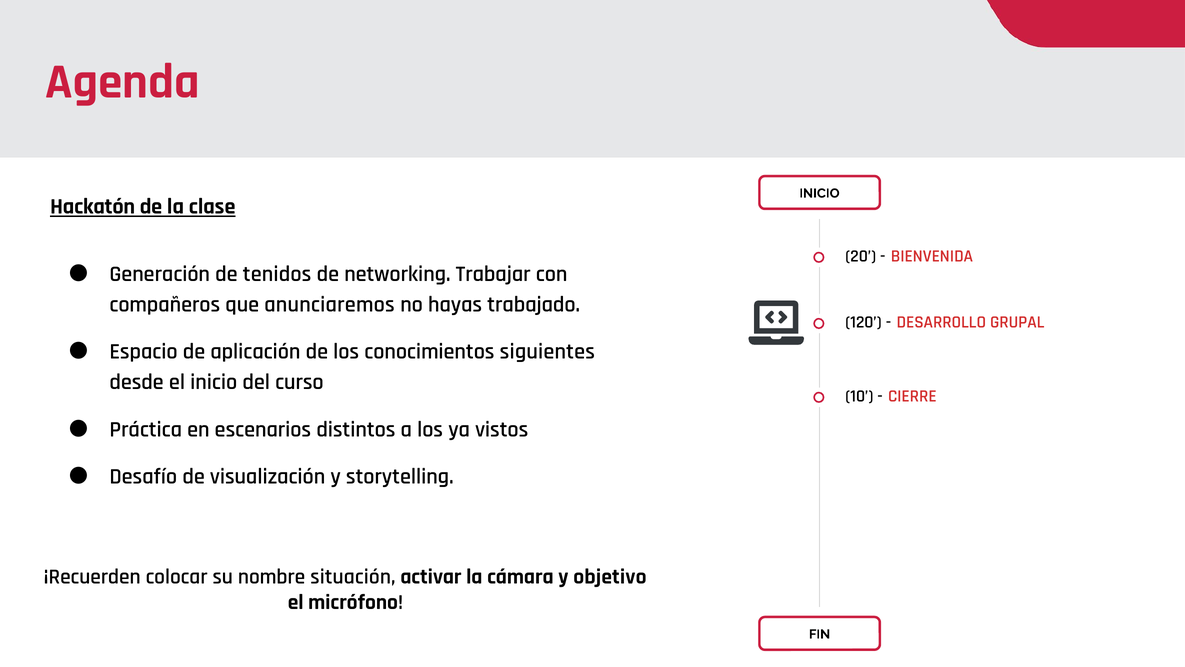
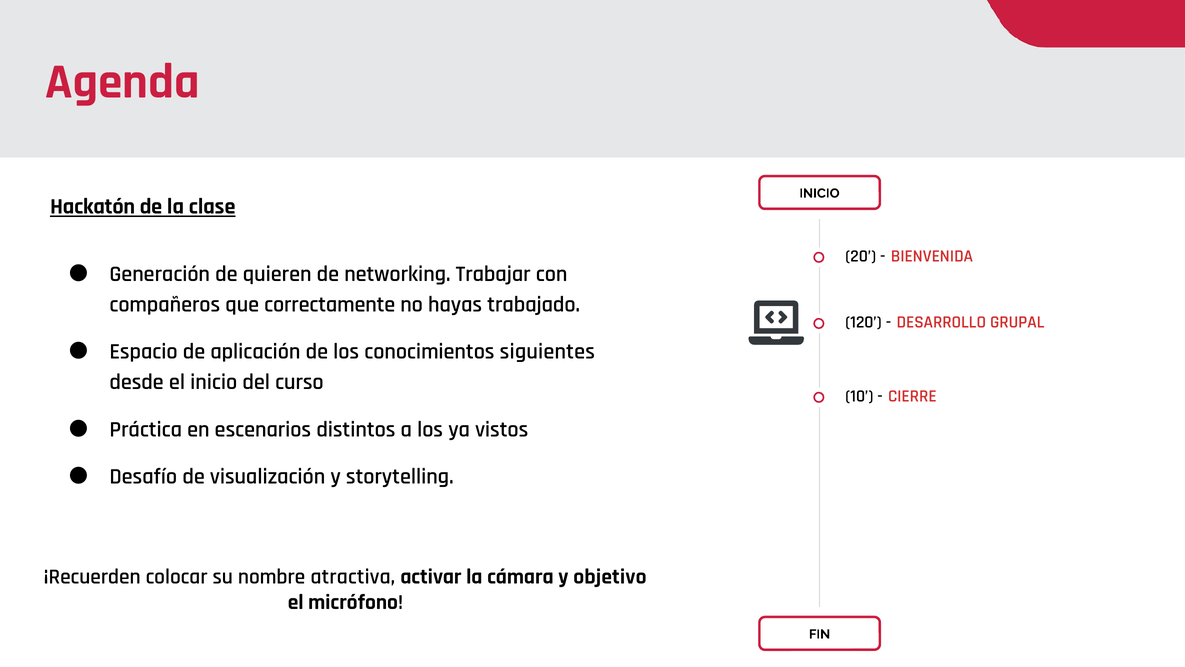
tenidos: tenidos -> quieren
anunciaremos: anunciaremos -> correctamente
situación: situación -> atractiva
